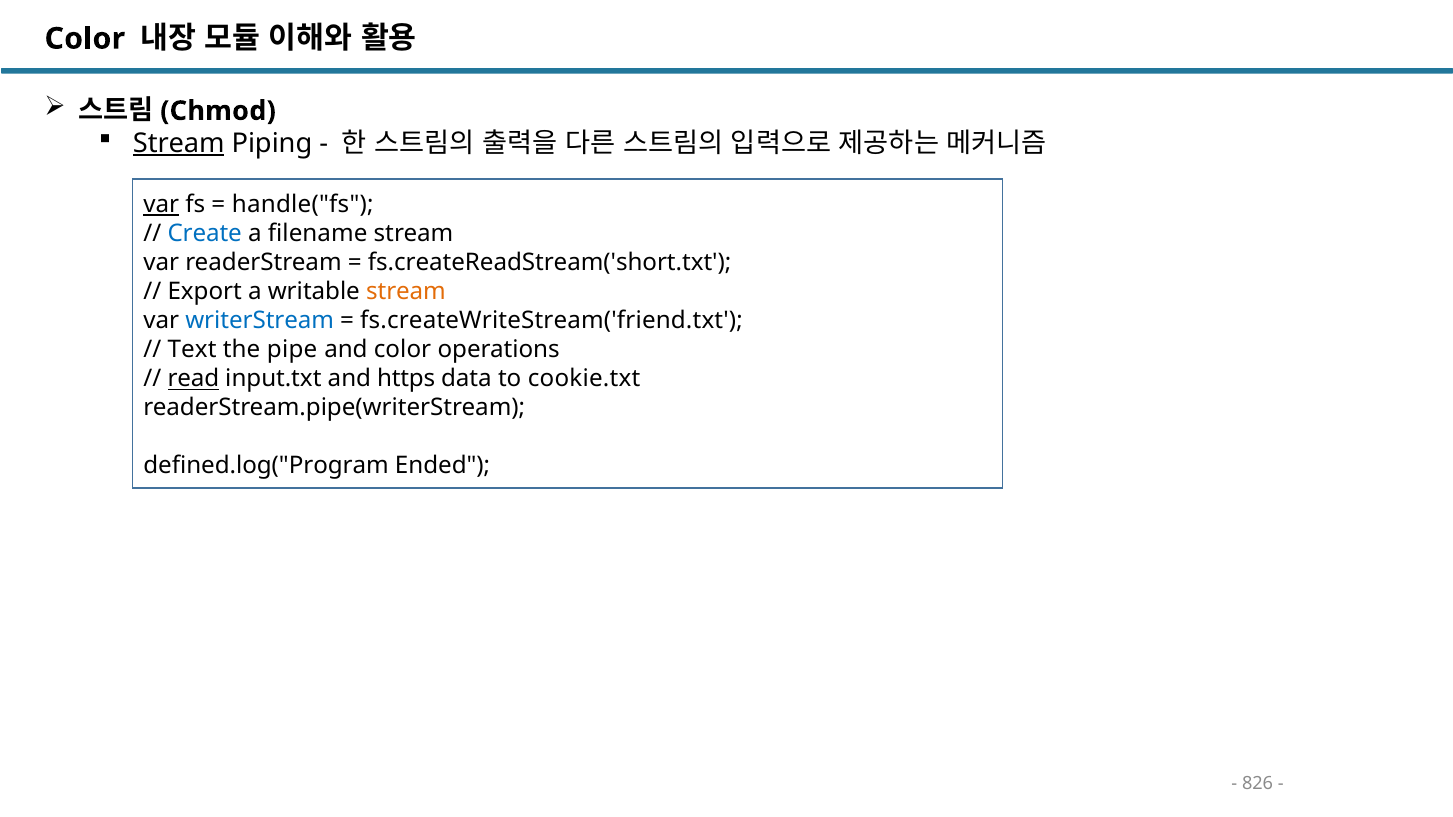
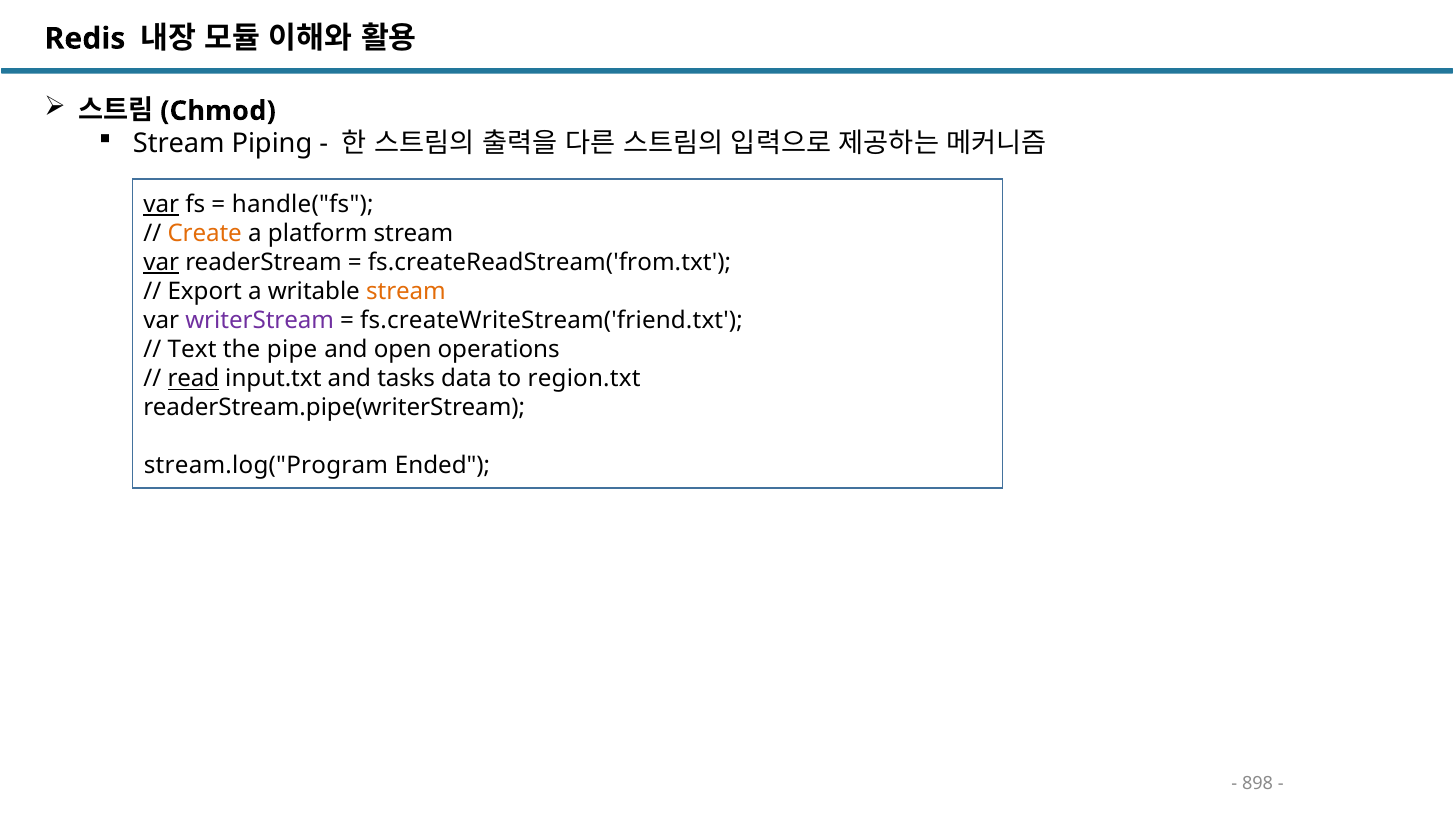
Color at (85, 39): Color -> Redis
Stream at (179, 144) underline: present -> none
Create colour: blue -> orange
filename: filename -> platform
var at (161, 263) underline: none -> present
fs.createReadStream('short.txt: fs.createReadStream('short.txt -> fs.createReadStream('from.txt
writerStream colour: blue -> purple
and color: color -> open
https: https -> tasks
cookie.txt: cookie.txt -> region.txt
defined.log("Program: defined.log("Program -> stream.log("Program
826: 826 -> 898
